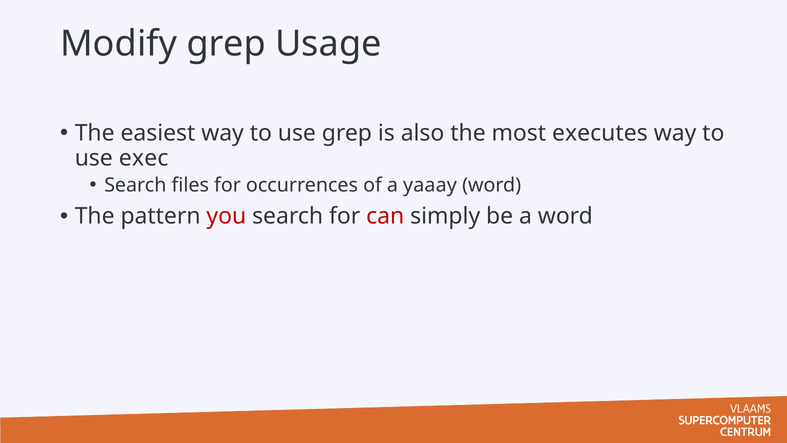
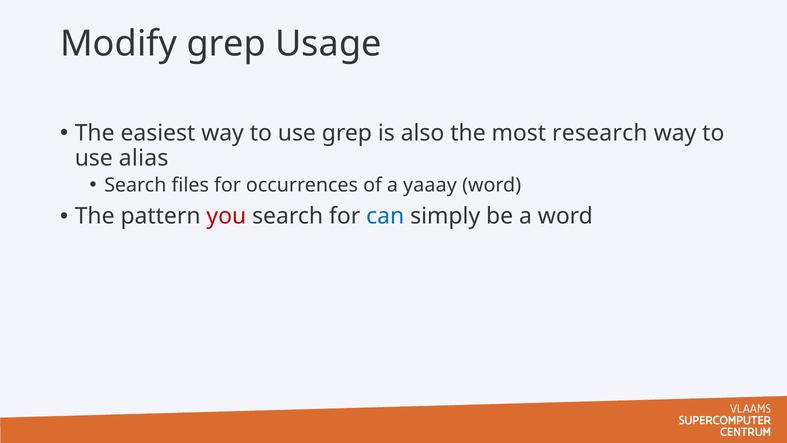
executes: executes -> research
exec: exec -> alias
can colour: red -> blue
